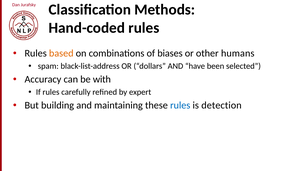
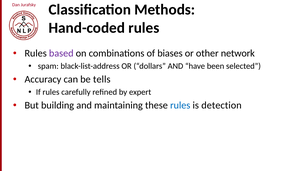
based colour: orange -> purple
humans: humans -> network
with: with -> tells
